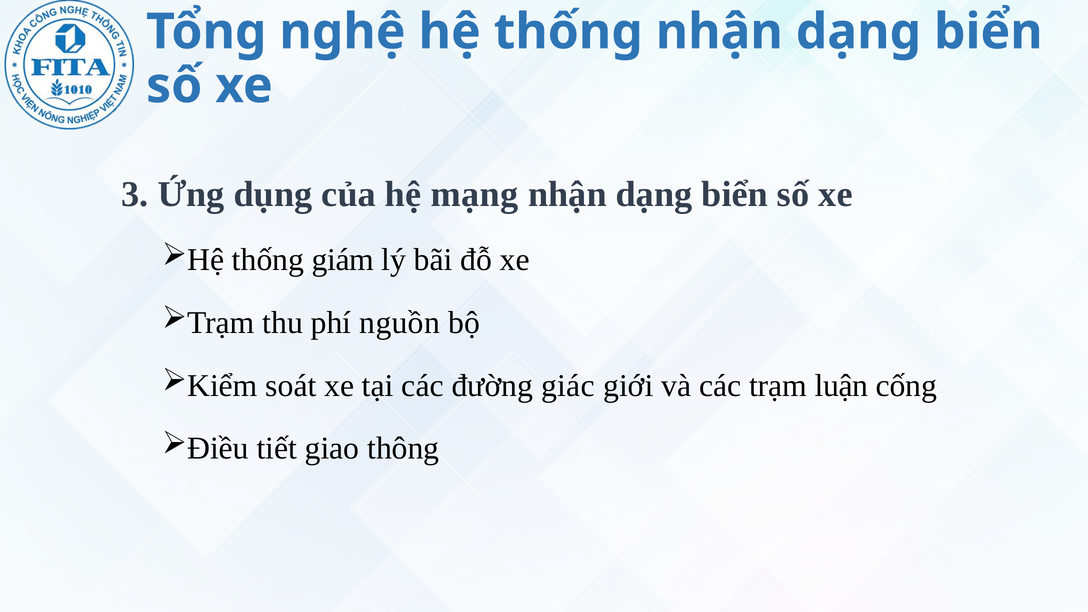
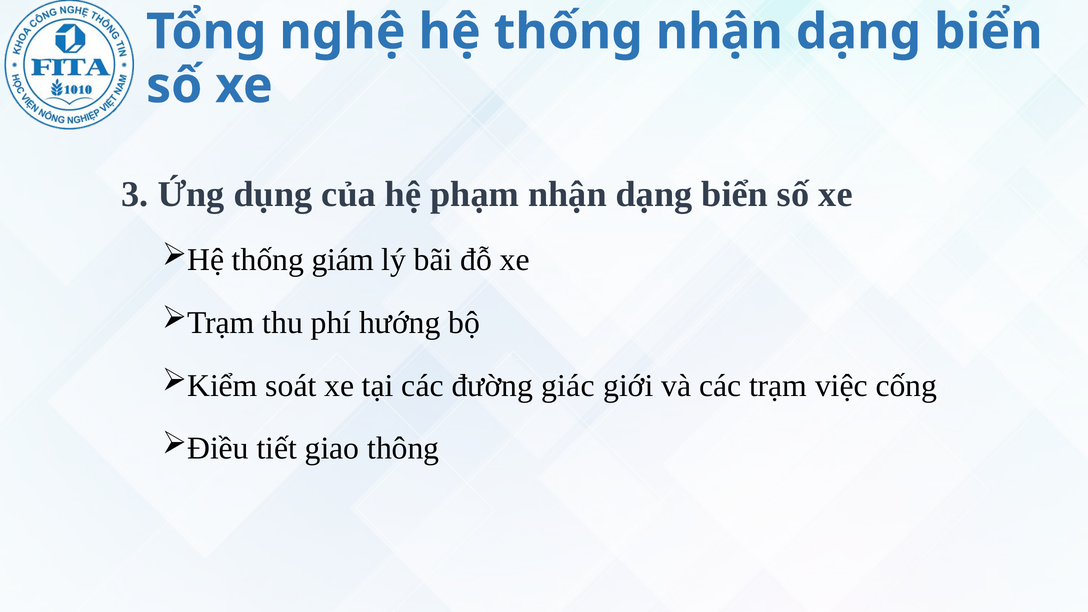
mạng: mạng -> phạm
nguồn: nguồn -> hướng
luận: luận -> việc
